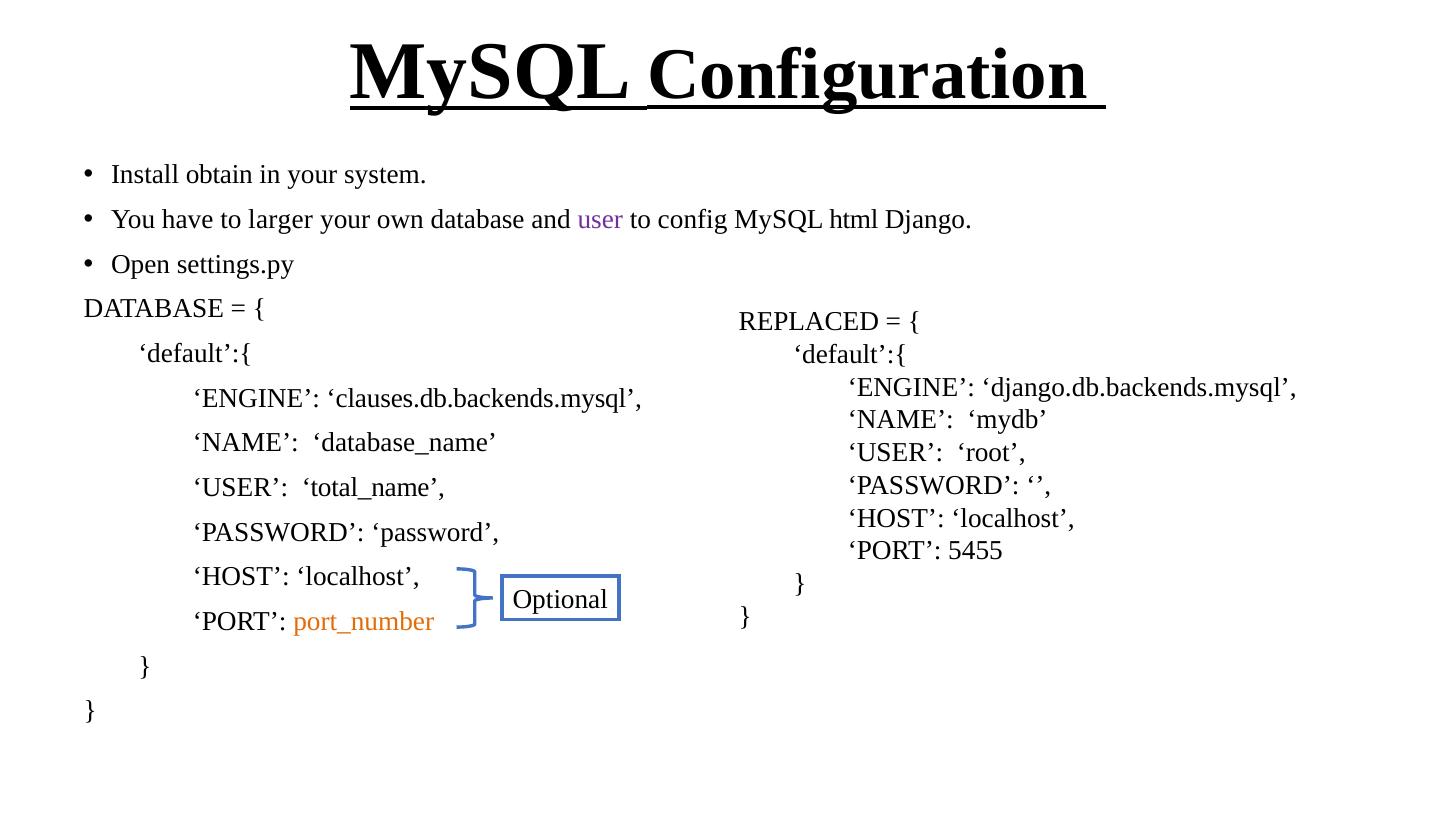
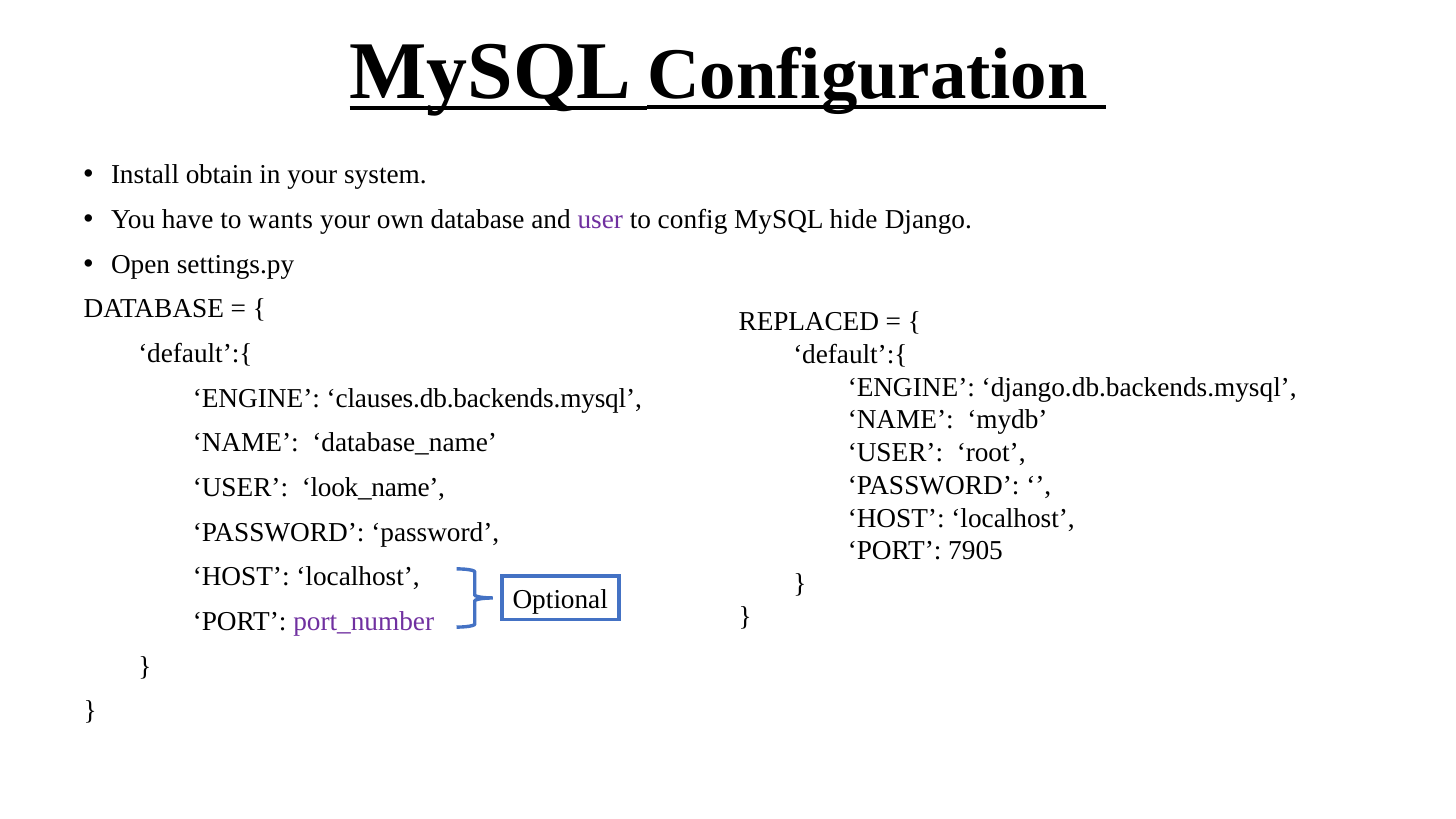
larger: larger -> wants
html: html -> hide
total_name: total_name -> look_name
5455: 5455 -> 7905
port_number colour: orange -> purple
